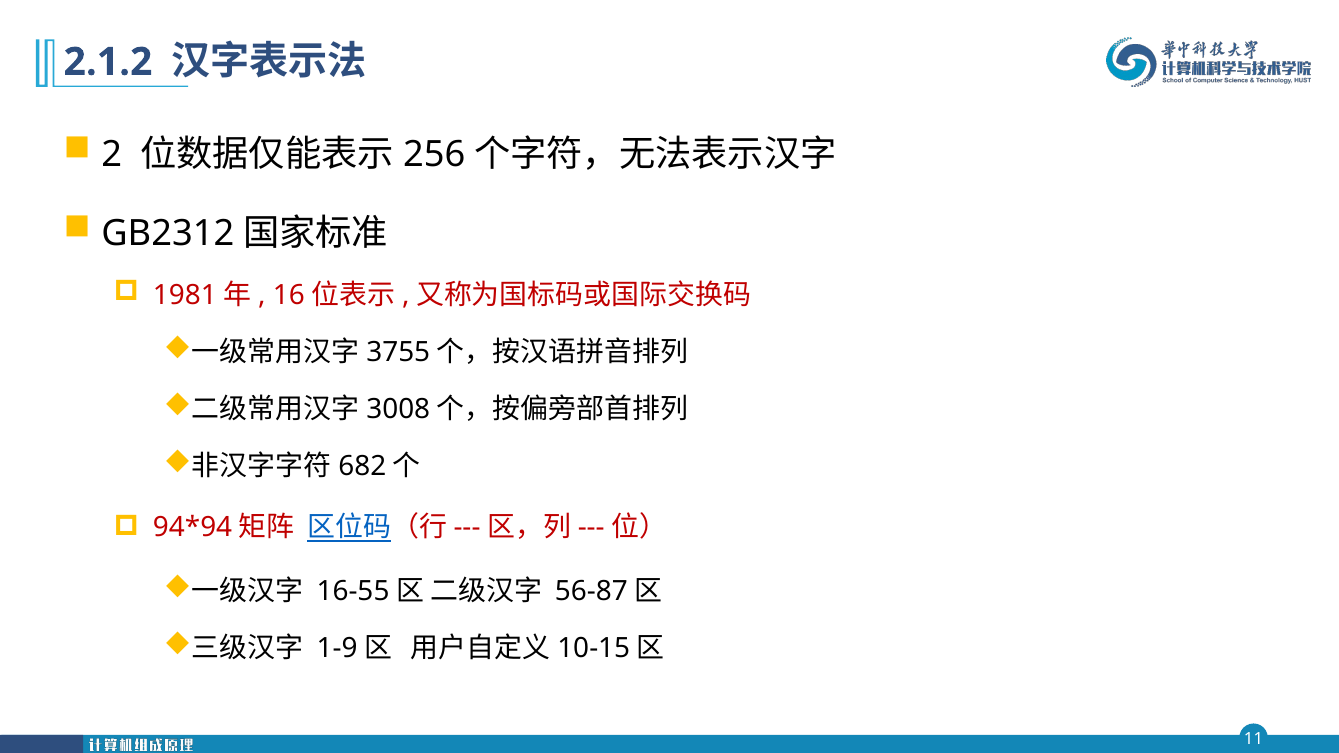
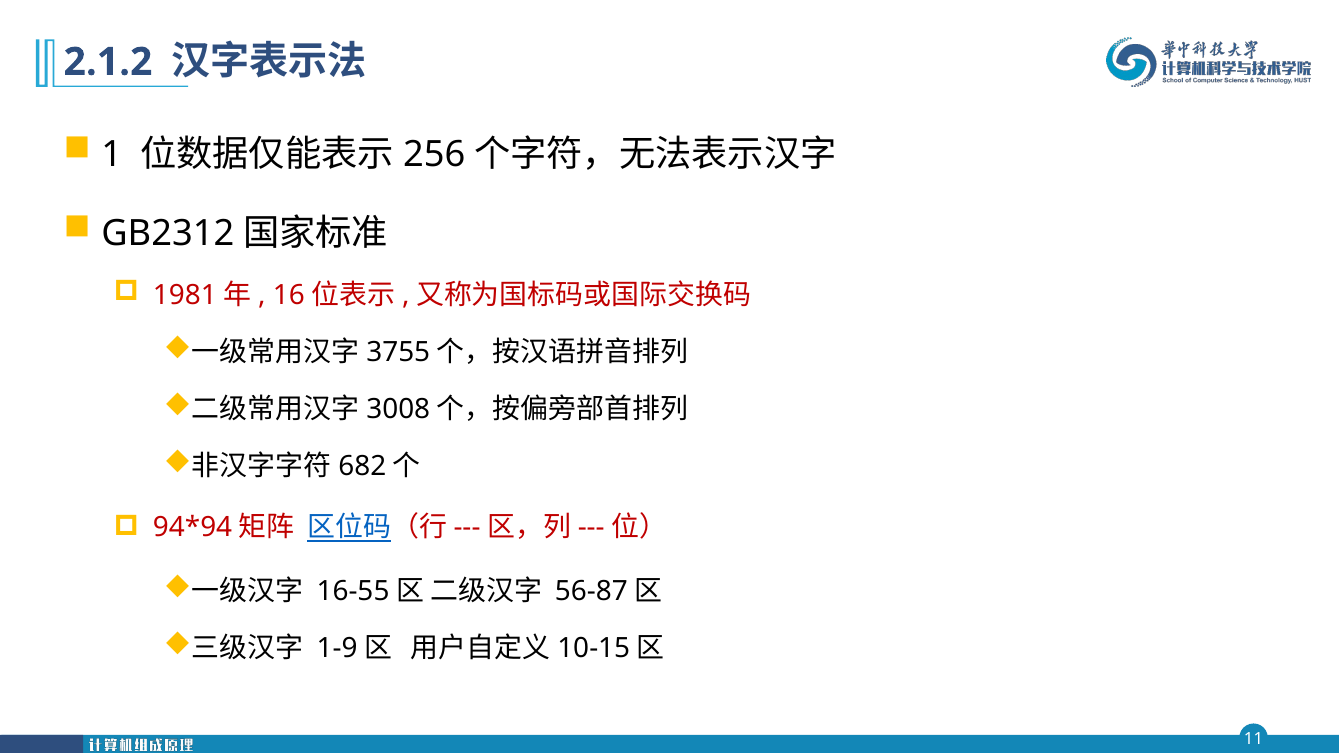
2: 2 -> 1
